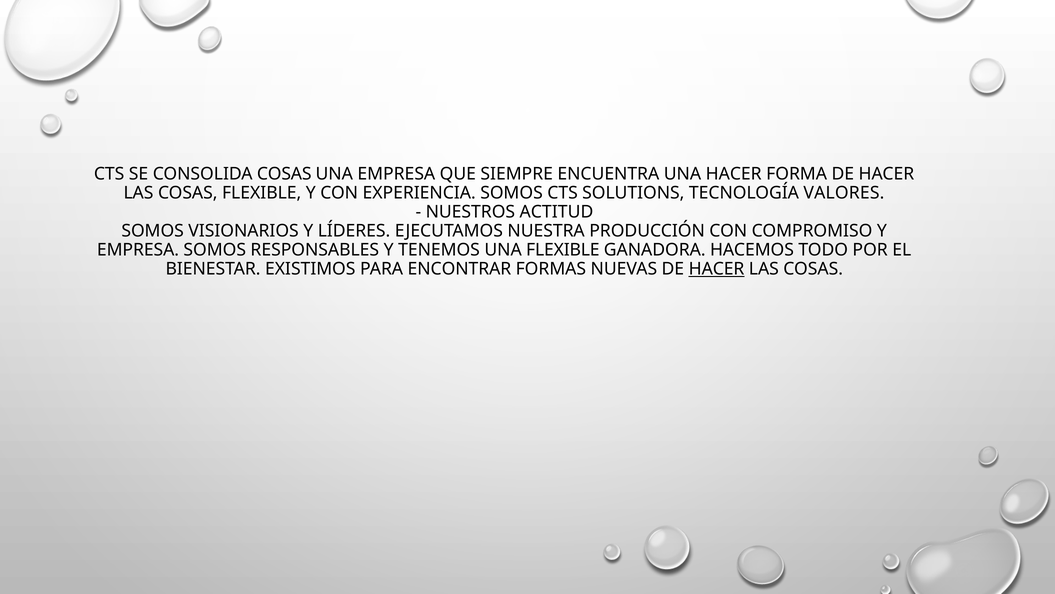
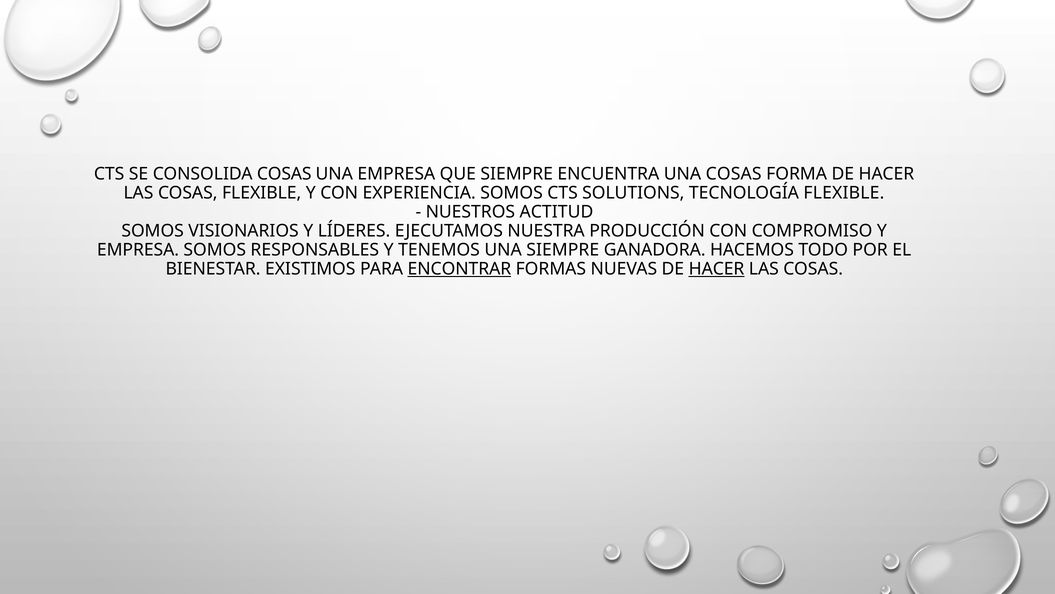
UNA HACER: HACER -> COSAS
TECNOLOGÍA VALORES: VALORES -> FLEXIBLE
UNA FLEXIBLE: FLEXIBLE -> SIEMPRE
ENCONTRAR underline: none -> present
